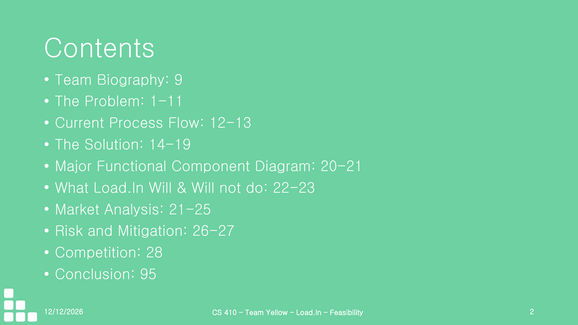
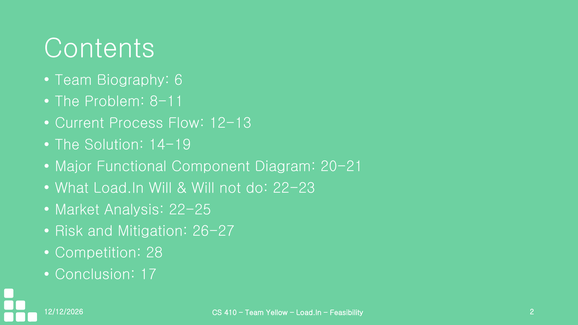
9: 9 -> 6
1-11: 1-11 -> 8-11
21-25: 21-25 -> 22-25
95: 95 -> 17
